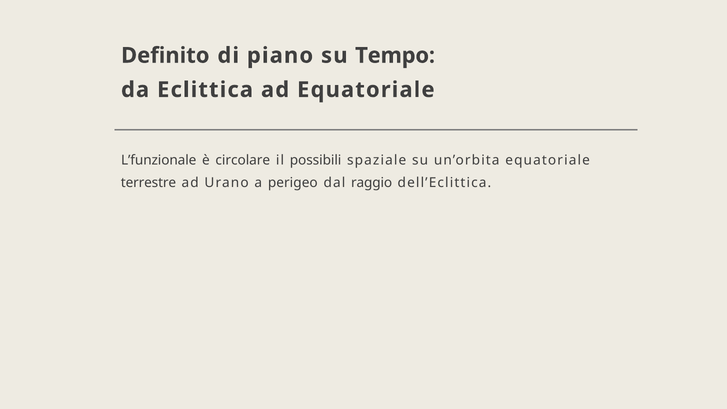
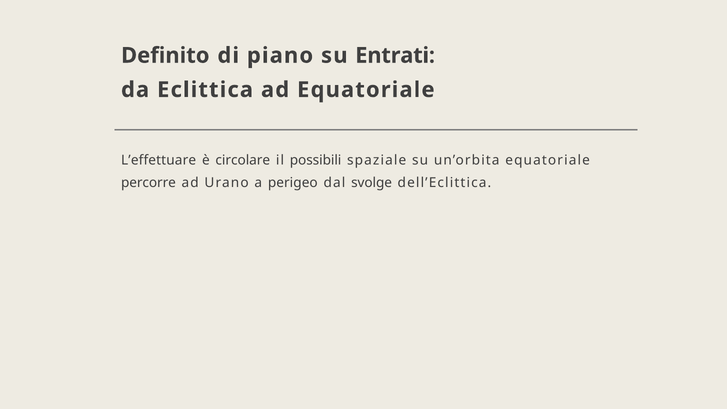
Tempo: Tempo -> Entrati
L’funzionale: L’funzionale -> L’effettuare
terrestre: terrestre -> percorre
raggio: raggio -> svolge
